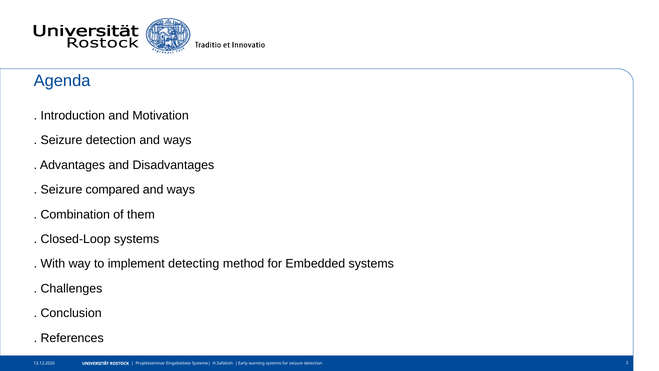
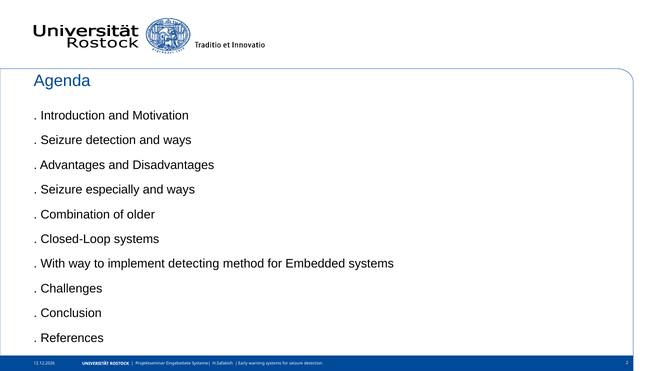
compared: compared -> especially
them: them -> older
